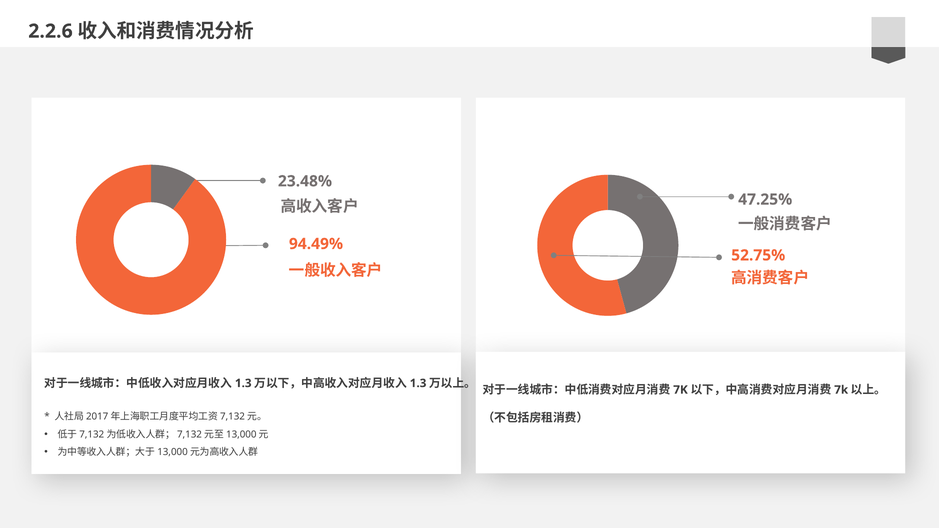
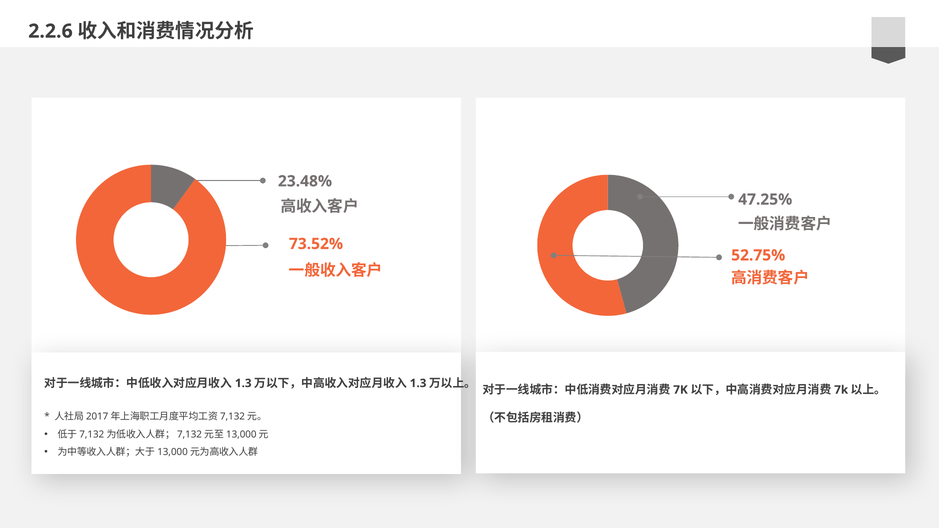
94.49%: 94.49% -> 73.52%
